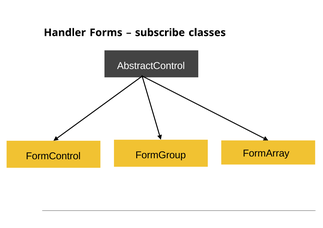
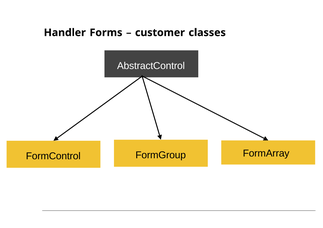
subscribe: subscribe -> customer
